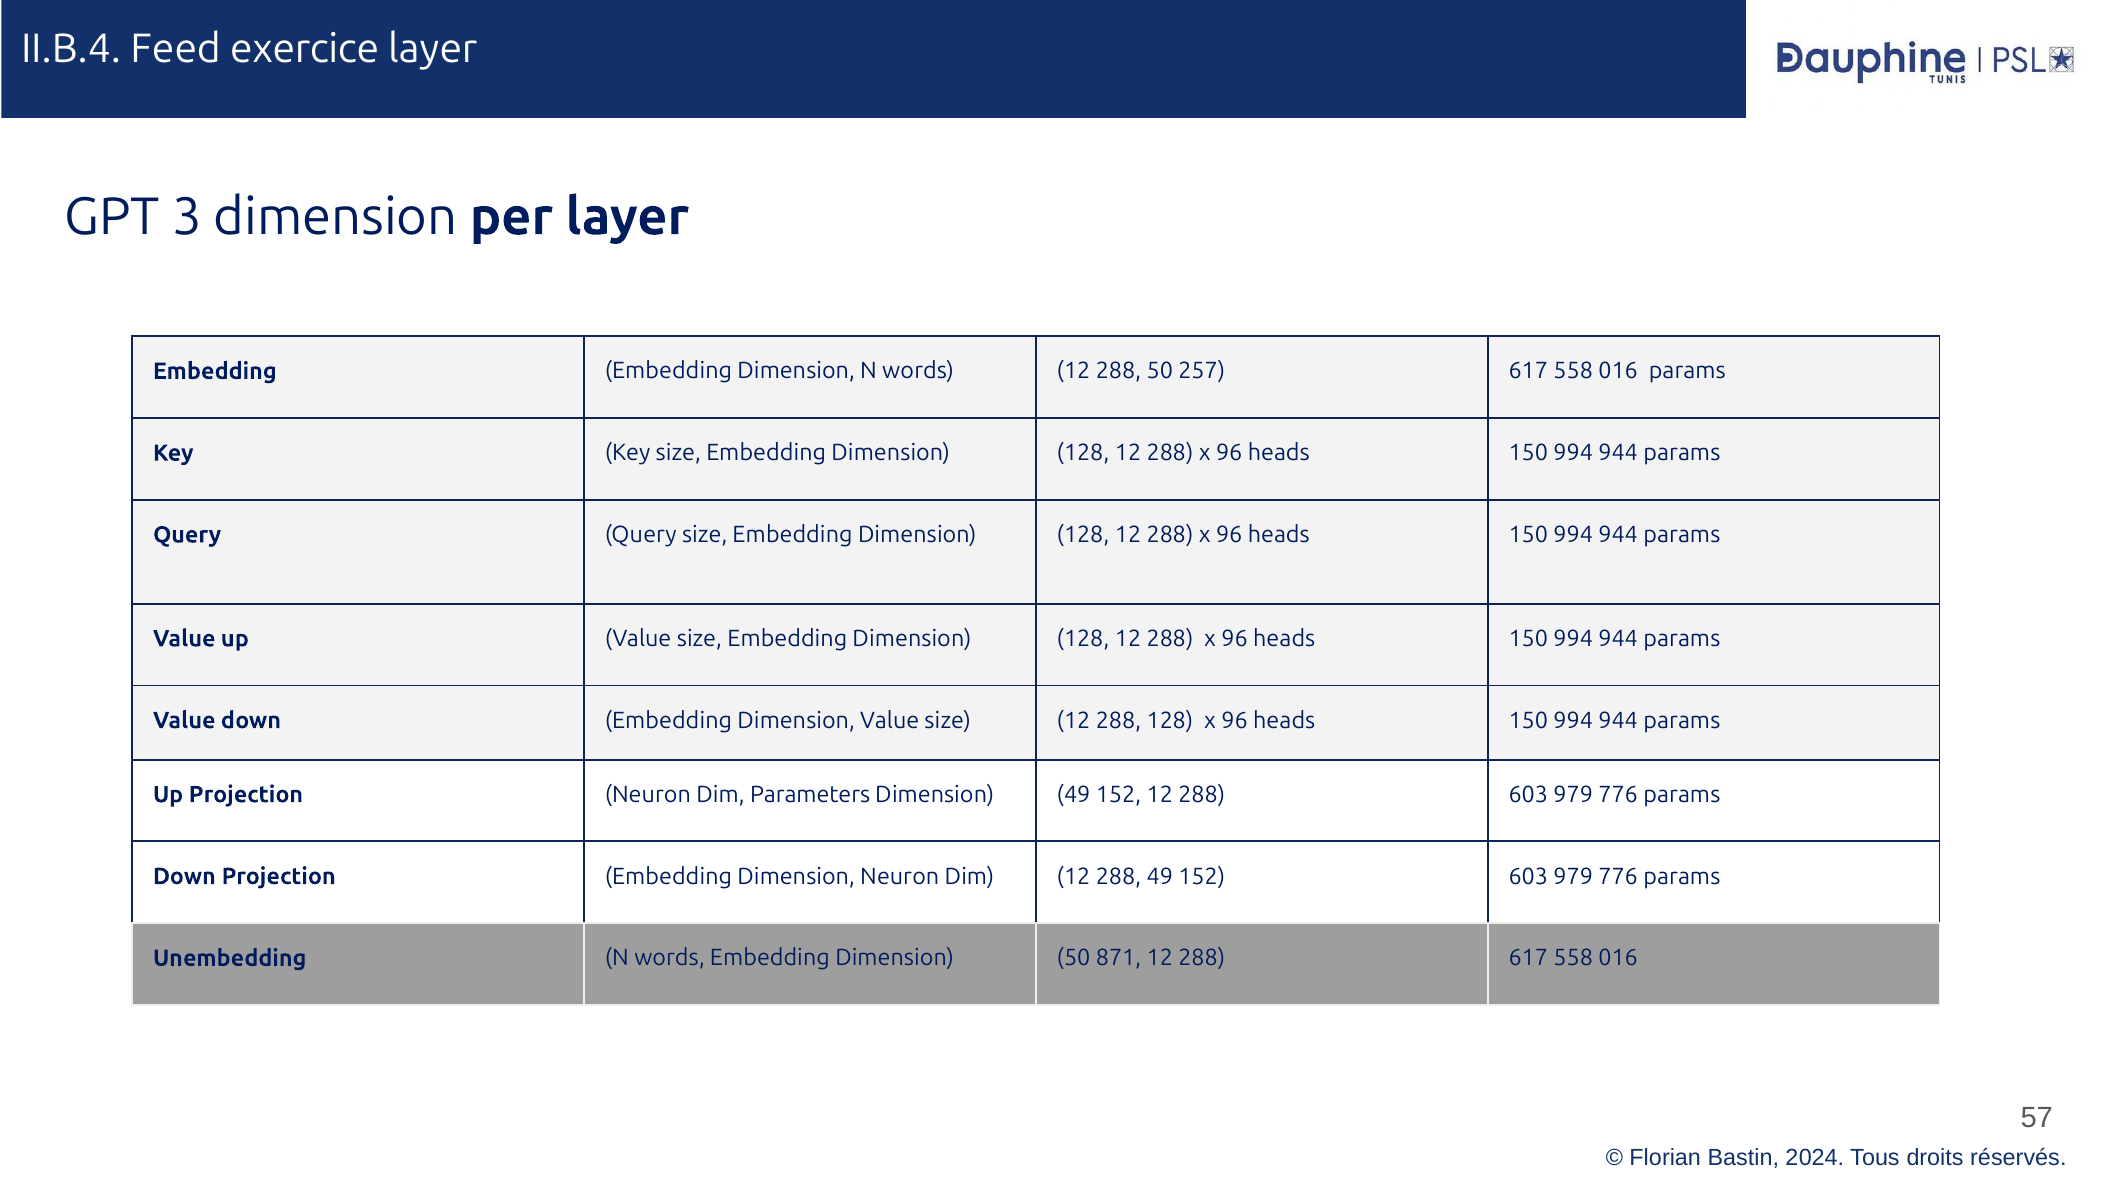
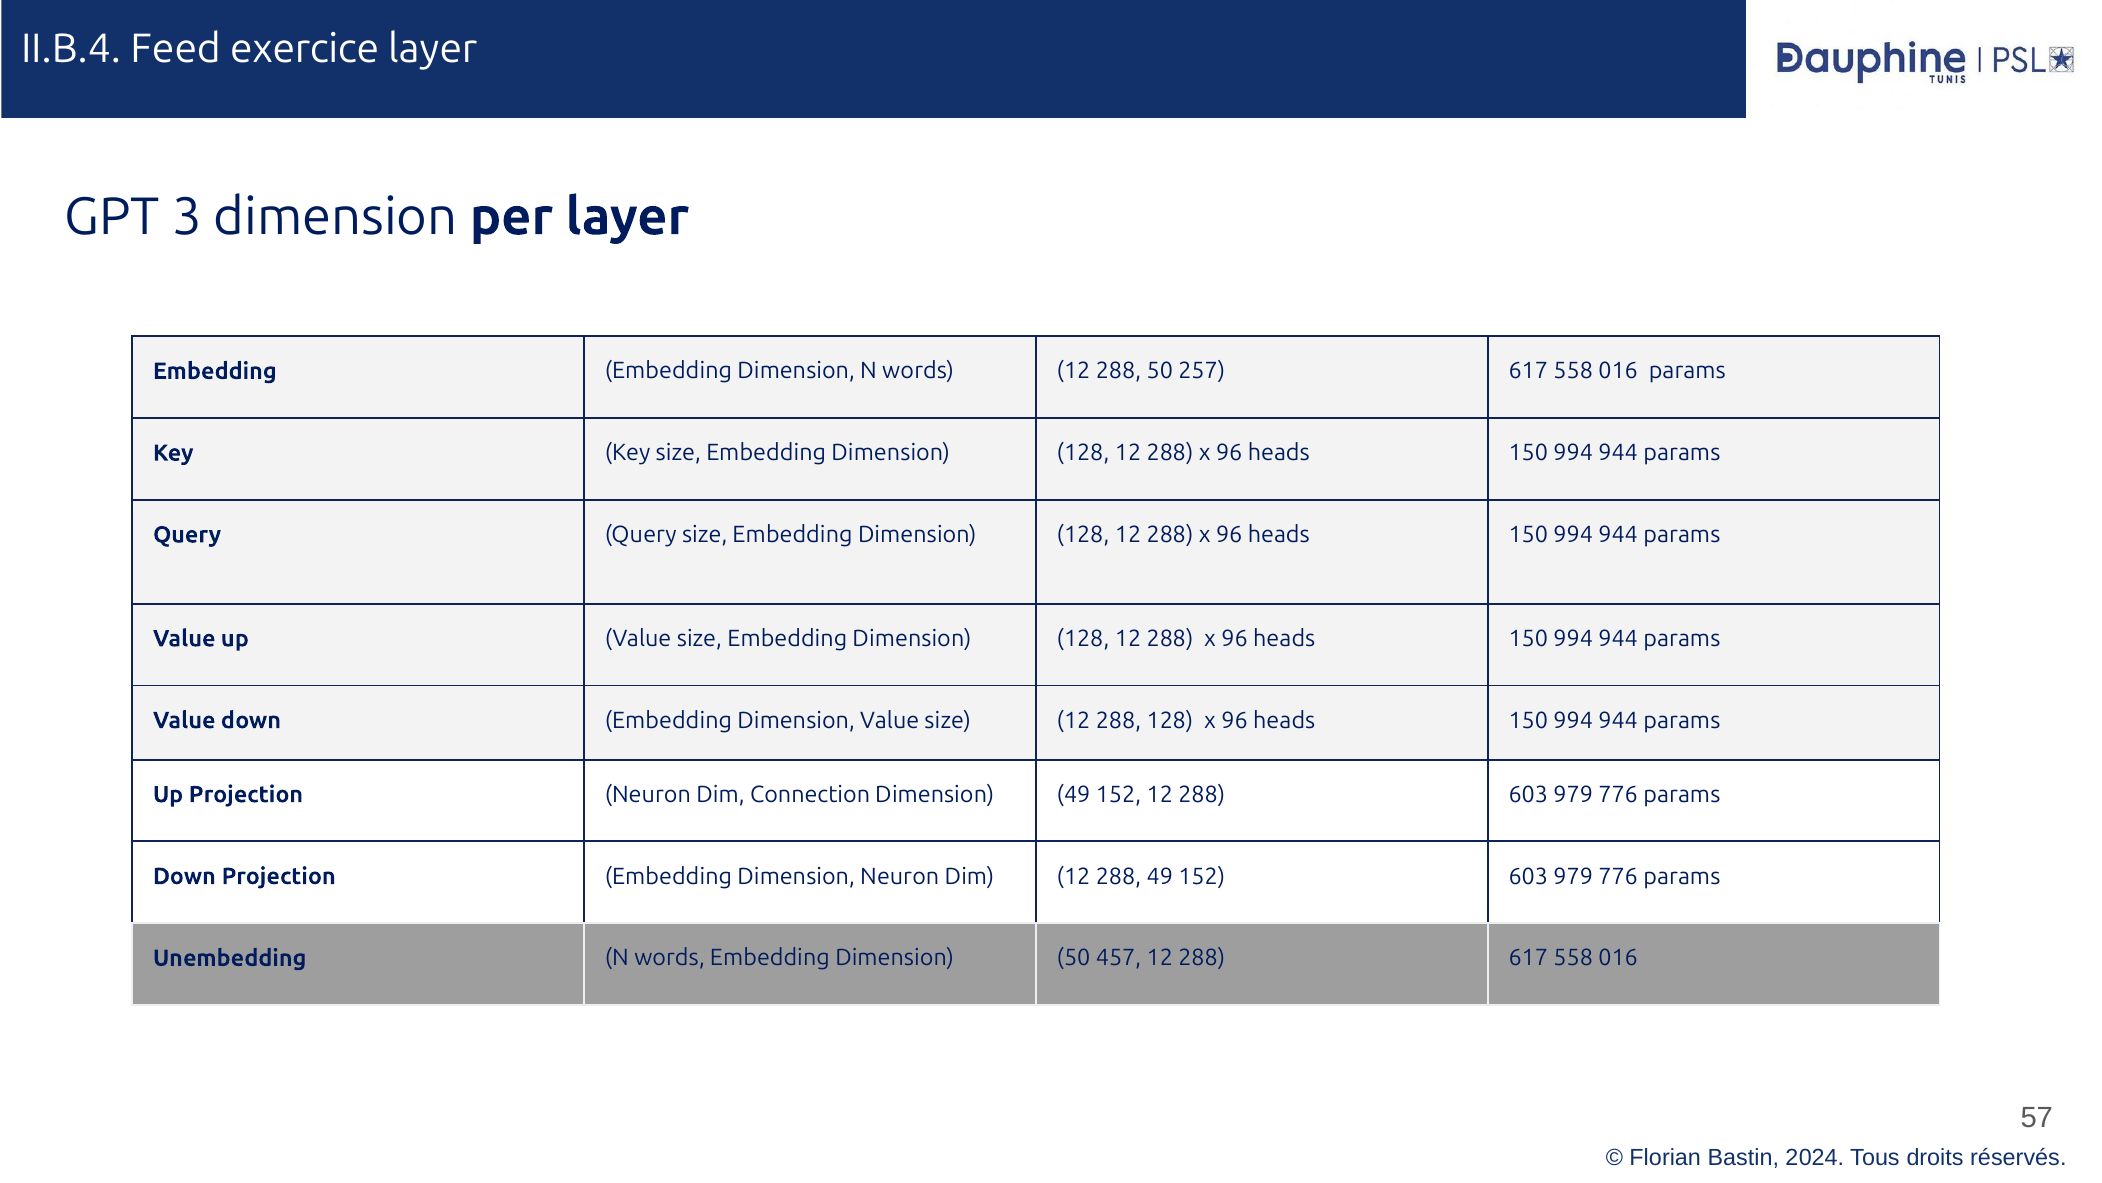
Parameters: Parameters -> Connection
871: 871 -> 457
